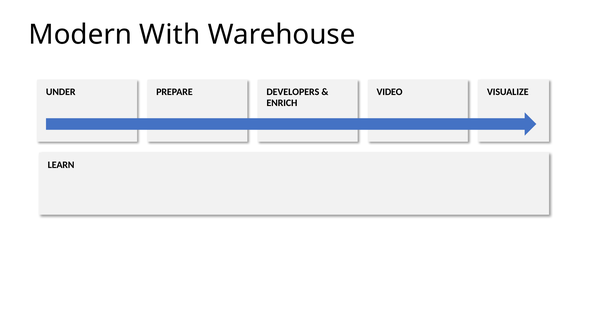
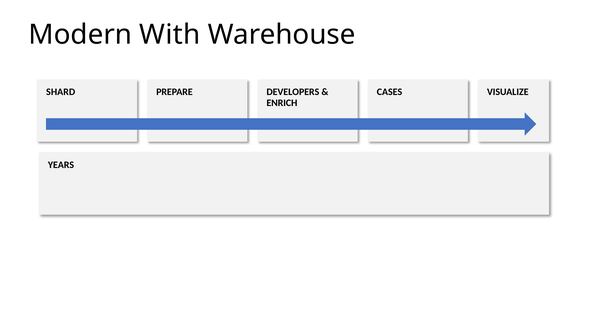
UNDER: UNDER -> SHARD
VIDEO: VIDEO -> CASES
LEARN: LEARN -> YEARS
